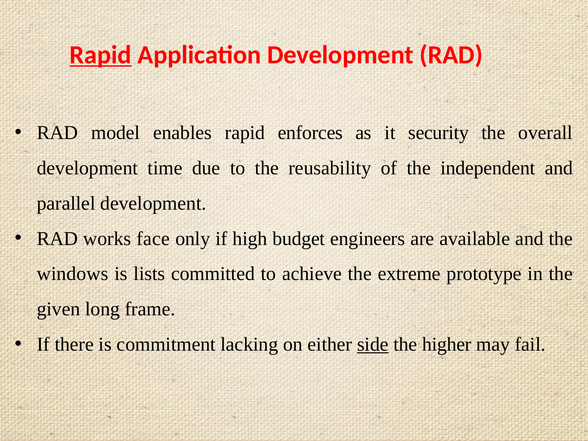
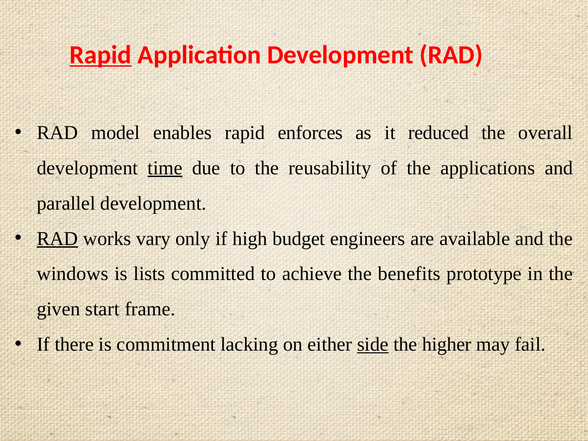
security: security -> reduced
time underline: none -> present
independent: independent -> applications
RAD at (57, 239) underline: none -> present
face: face -> vary
extreme: extreme -> benefits
long: long -> start
